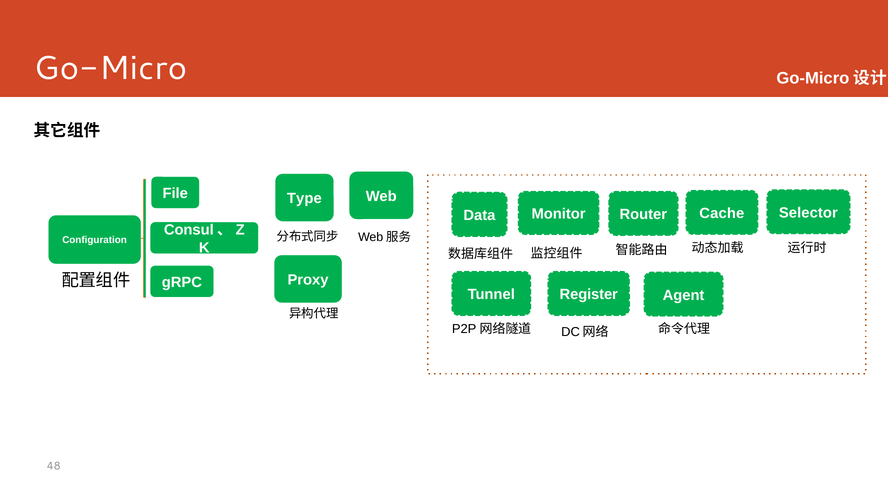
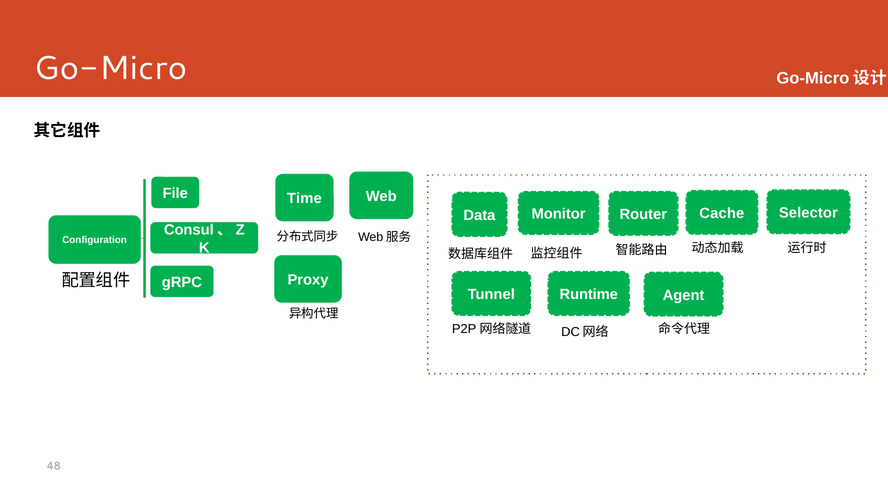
Type: Type -> Time
Register: Register -> Runtime
